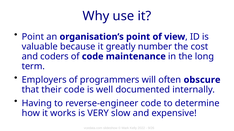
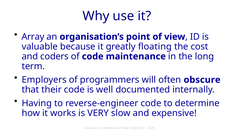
Point at (33, 37): Point -> Array
number: number -> floating
